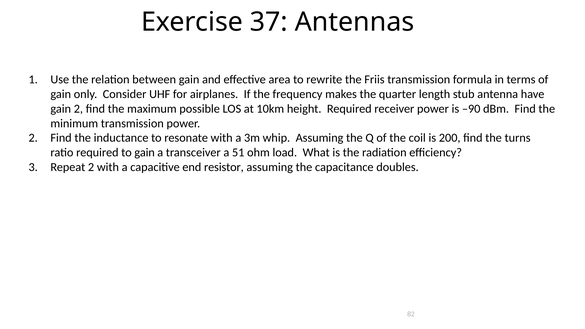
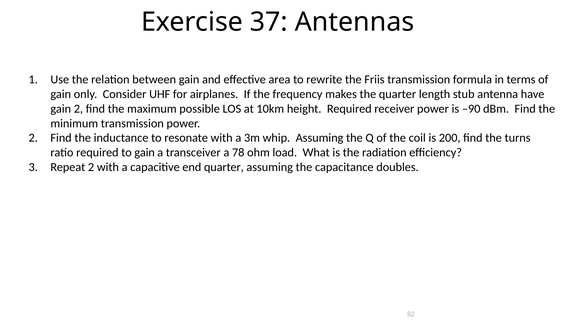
51: 51 -> 78
end resistor: resistor -> quarter
